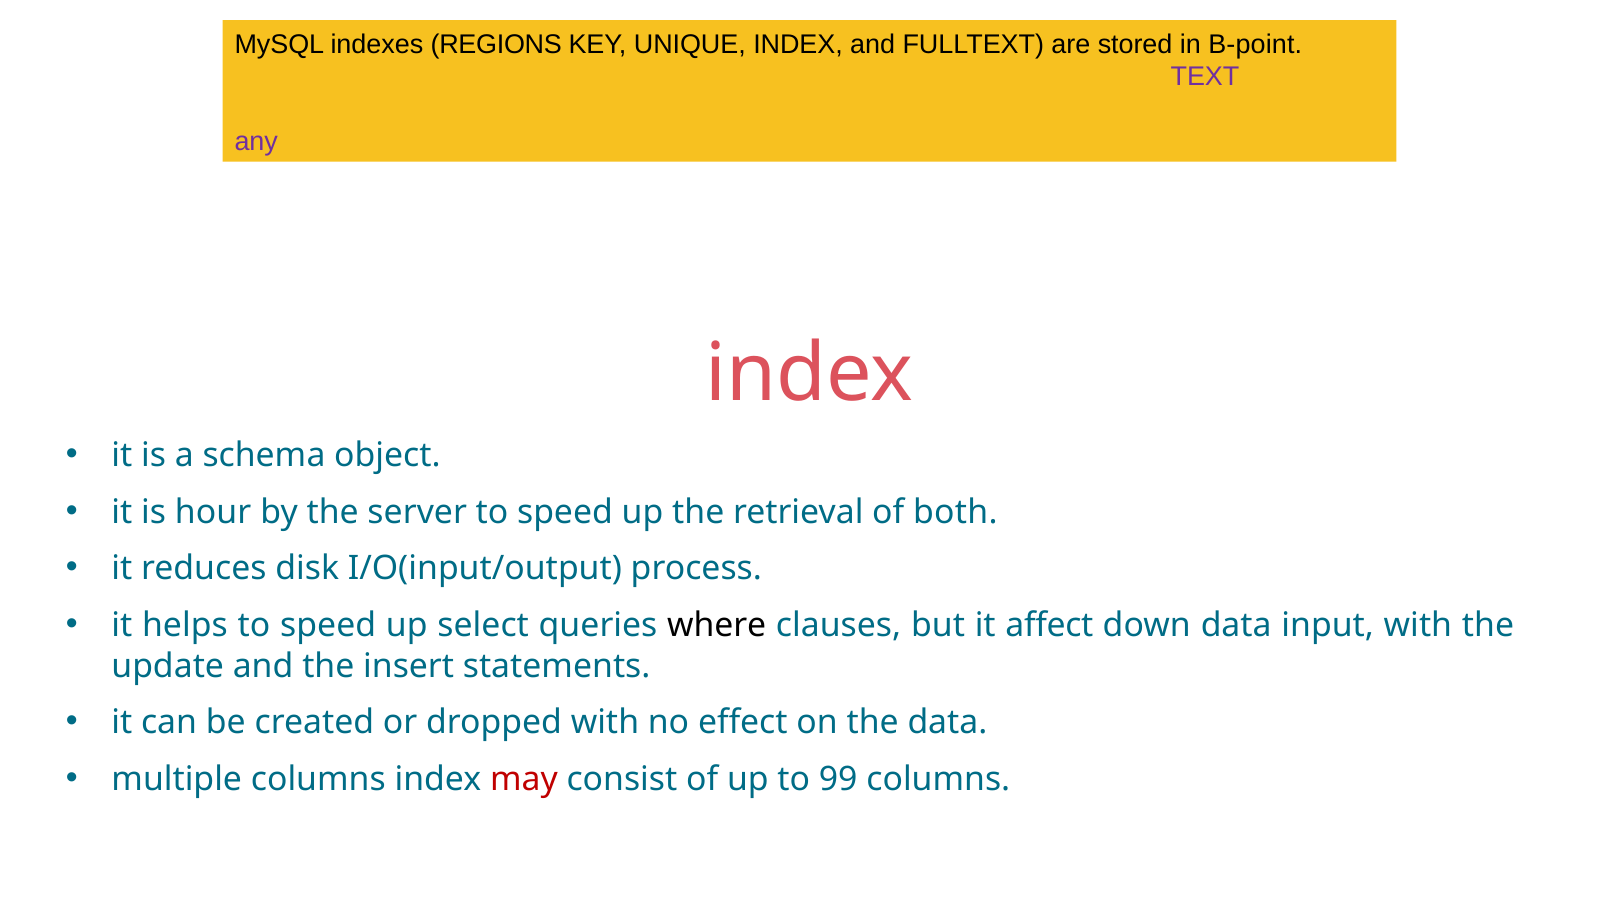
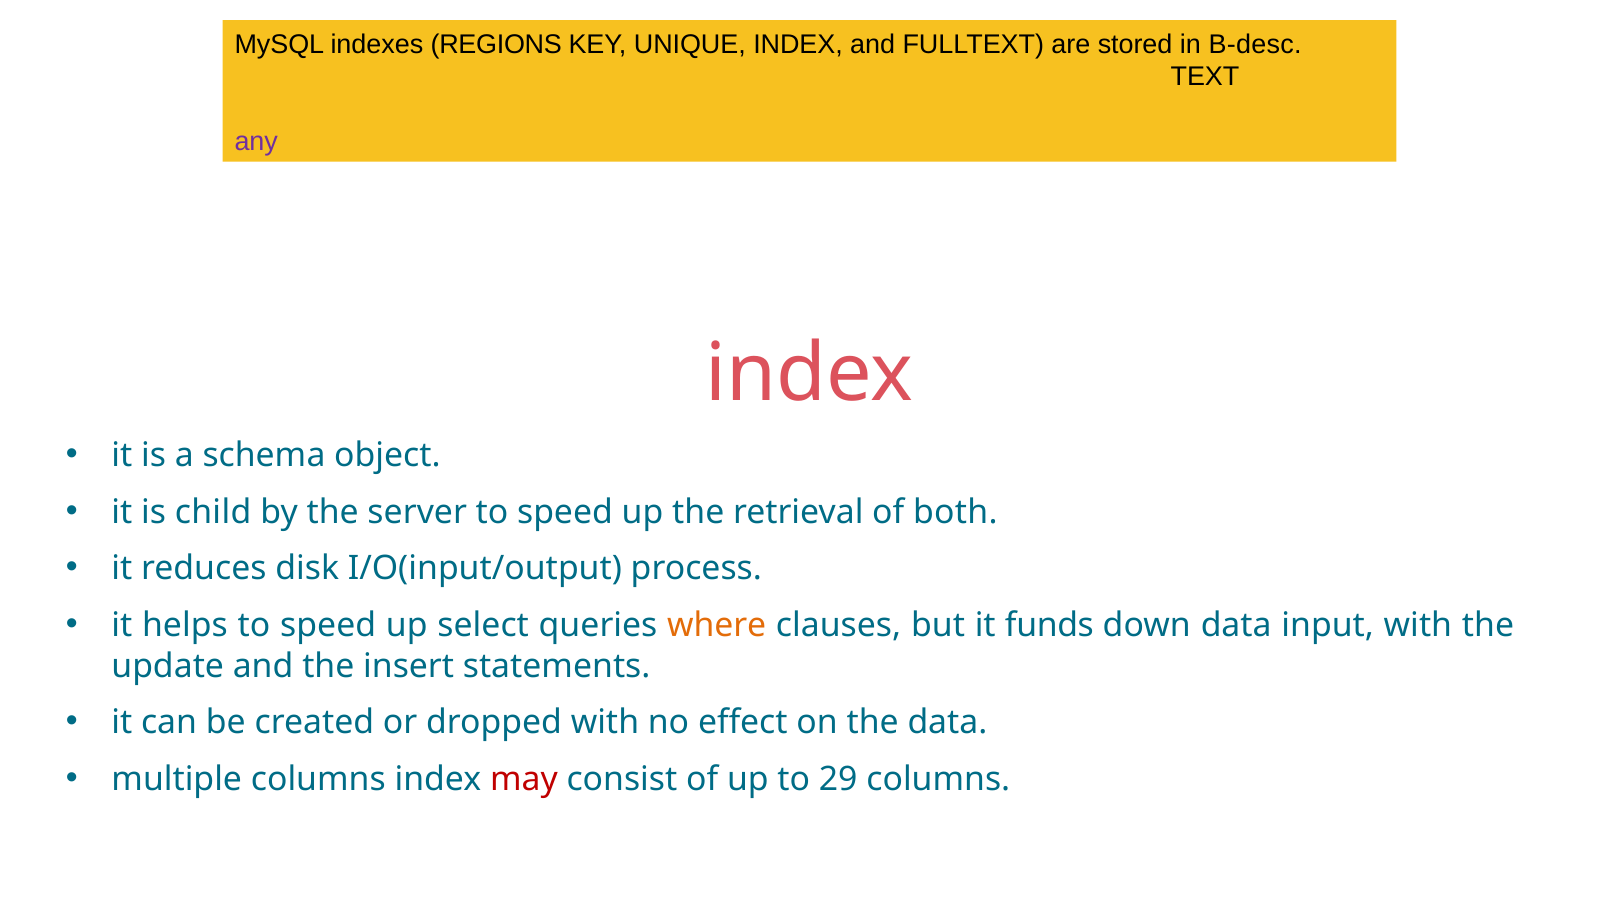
B-point: B-point -> B-desc
TEXT colour: purple -> black
hour: hour -> child
where colour: black -> orange
affect: affect -> funds
99: 99 -> 29
